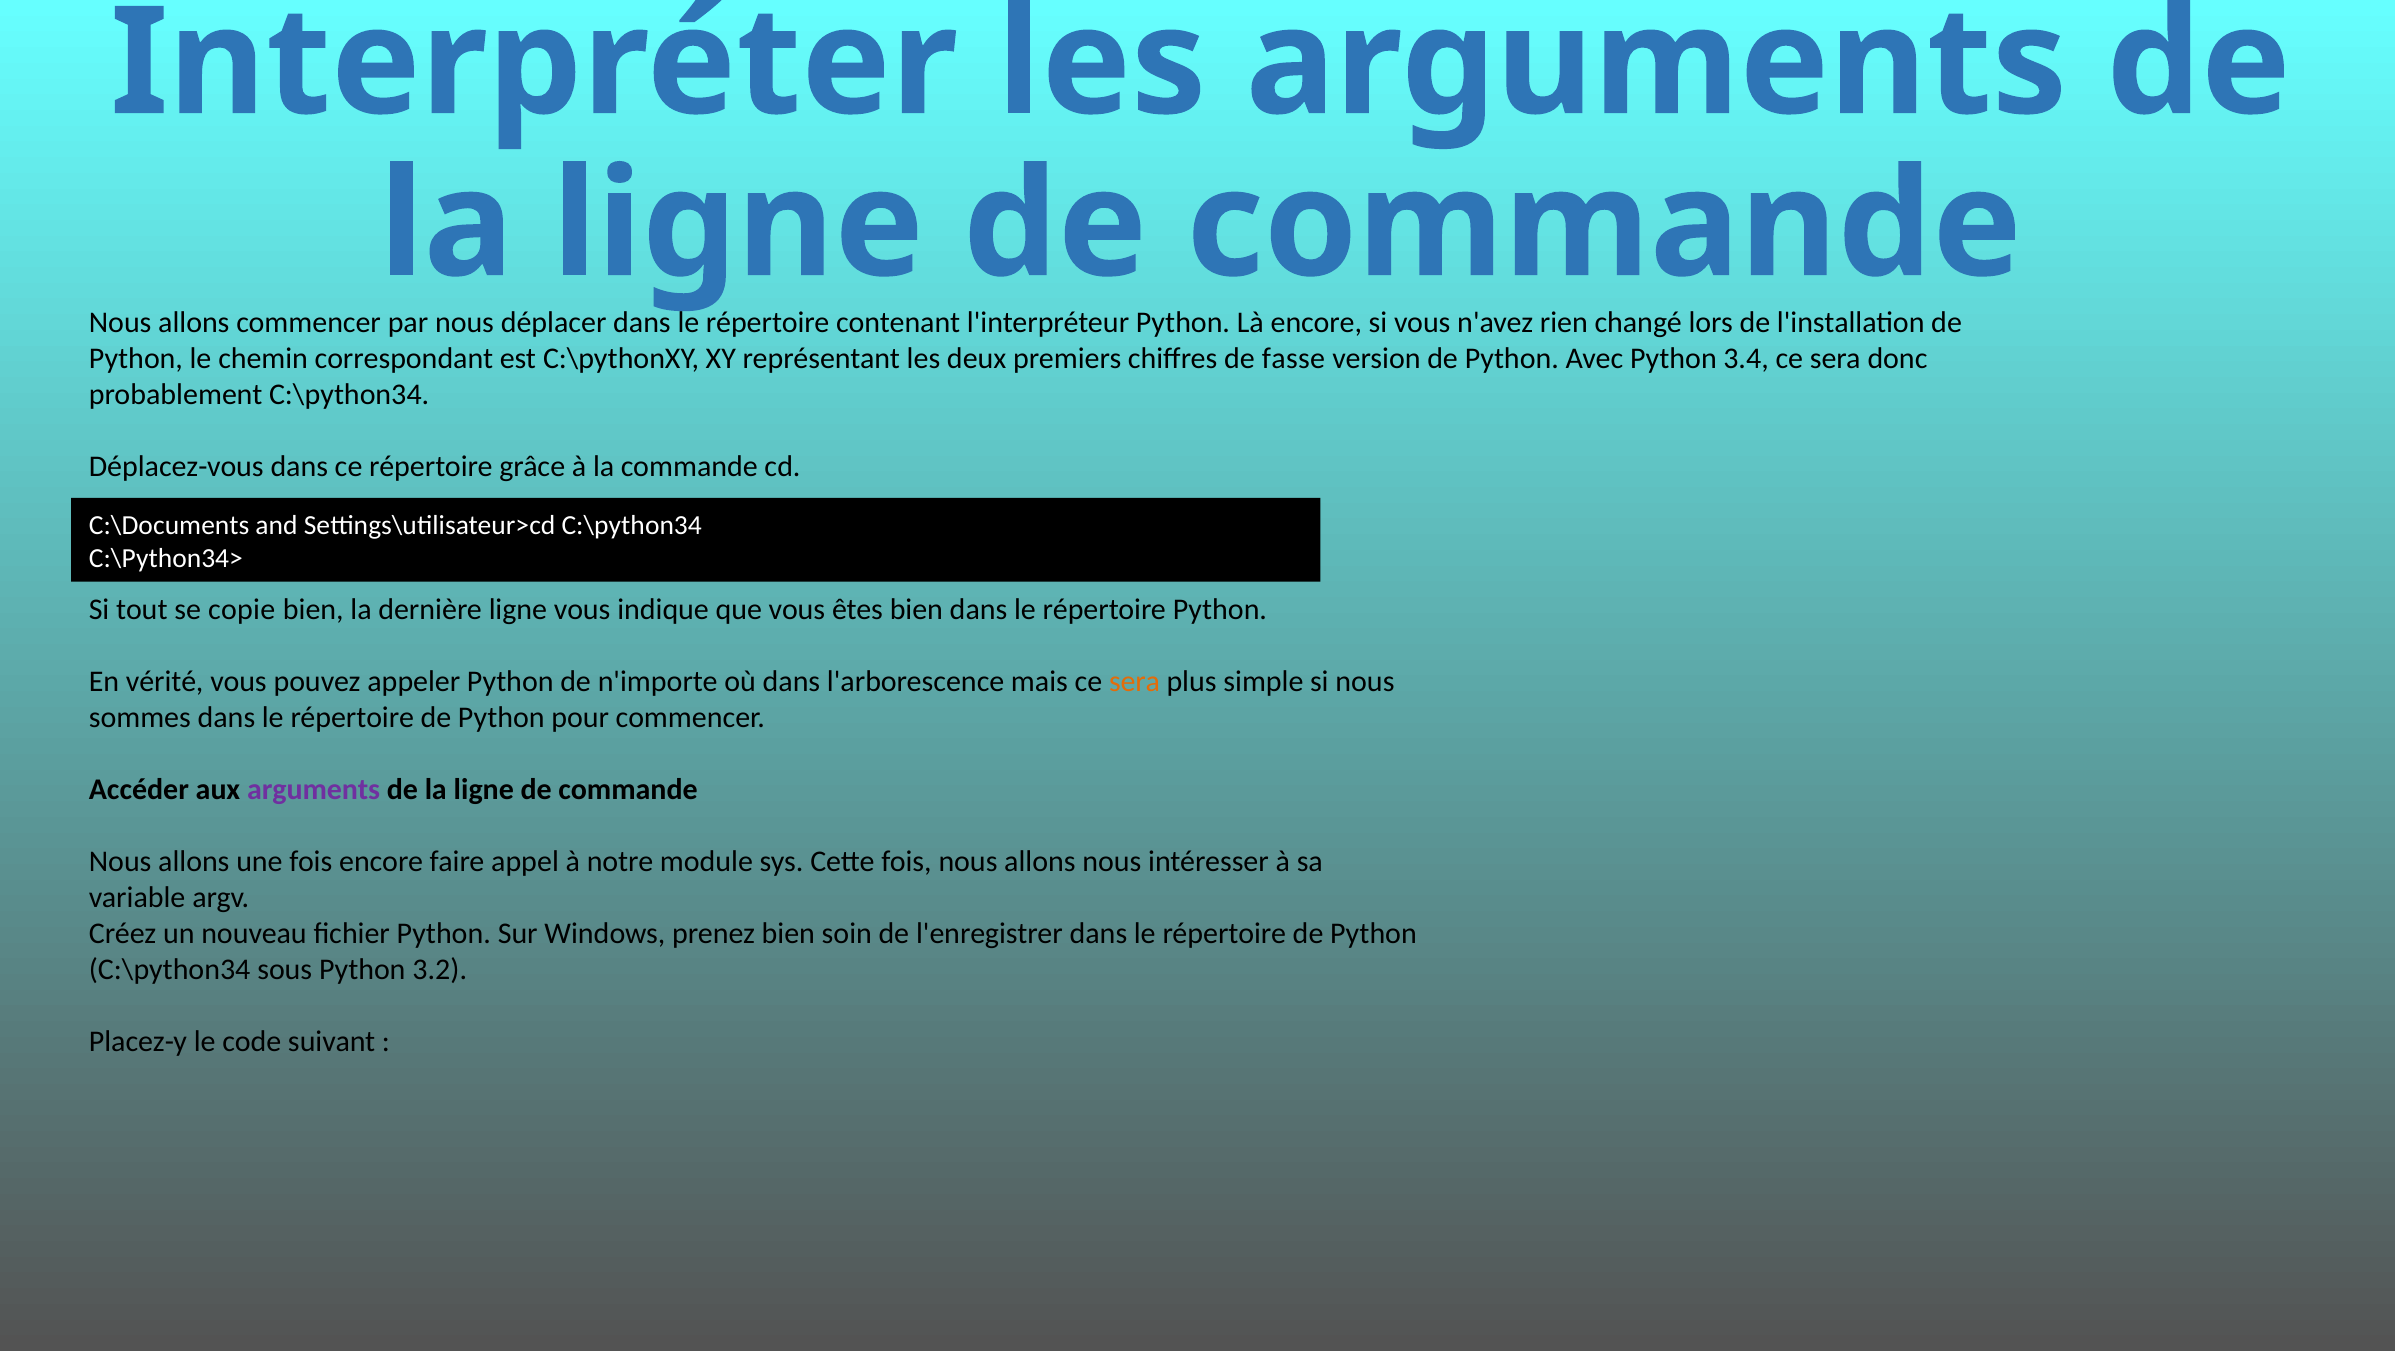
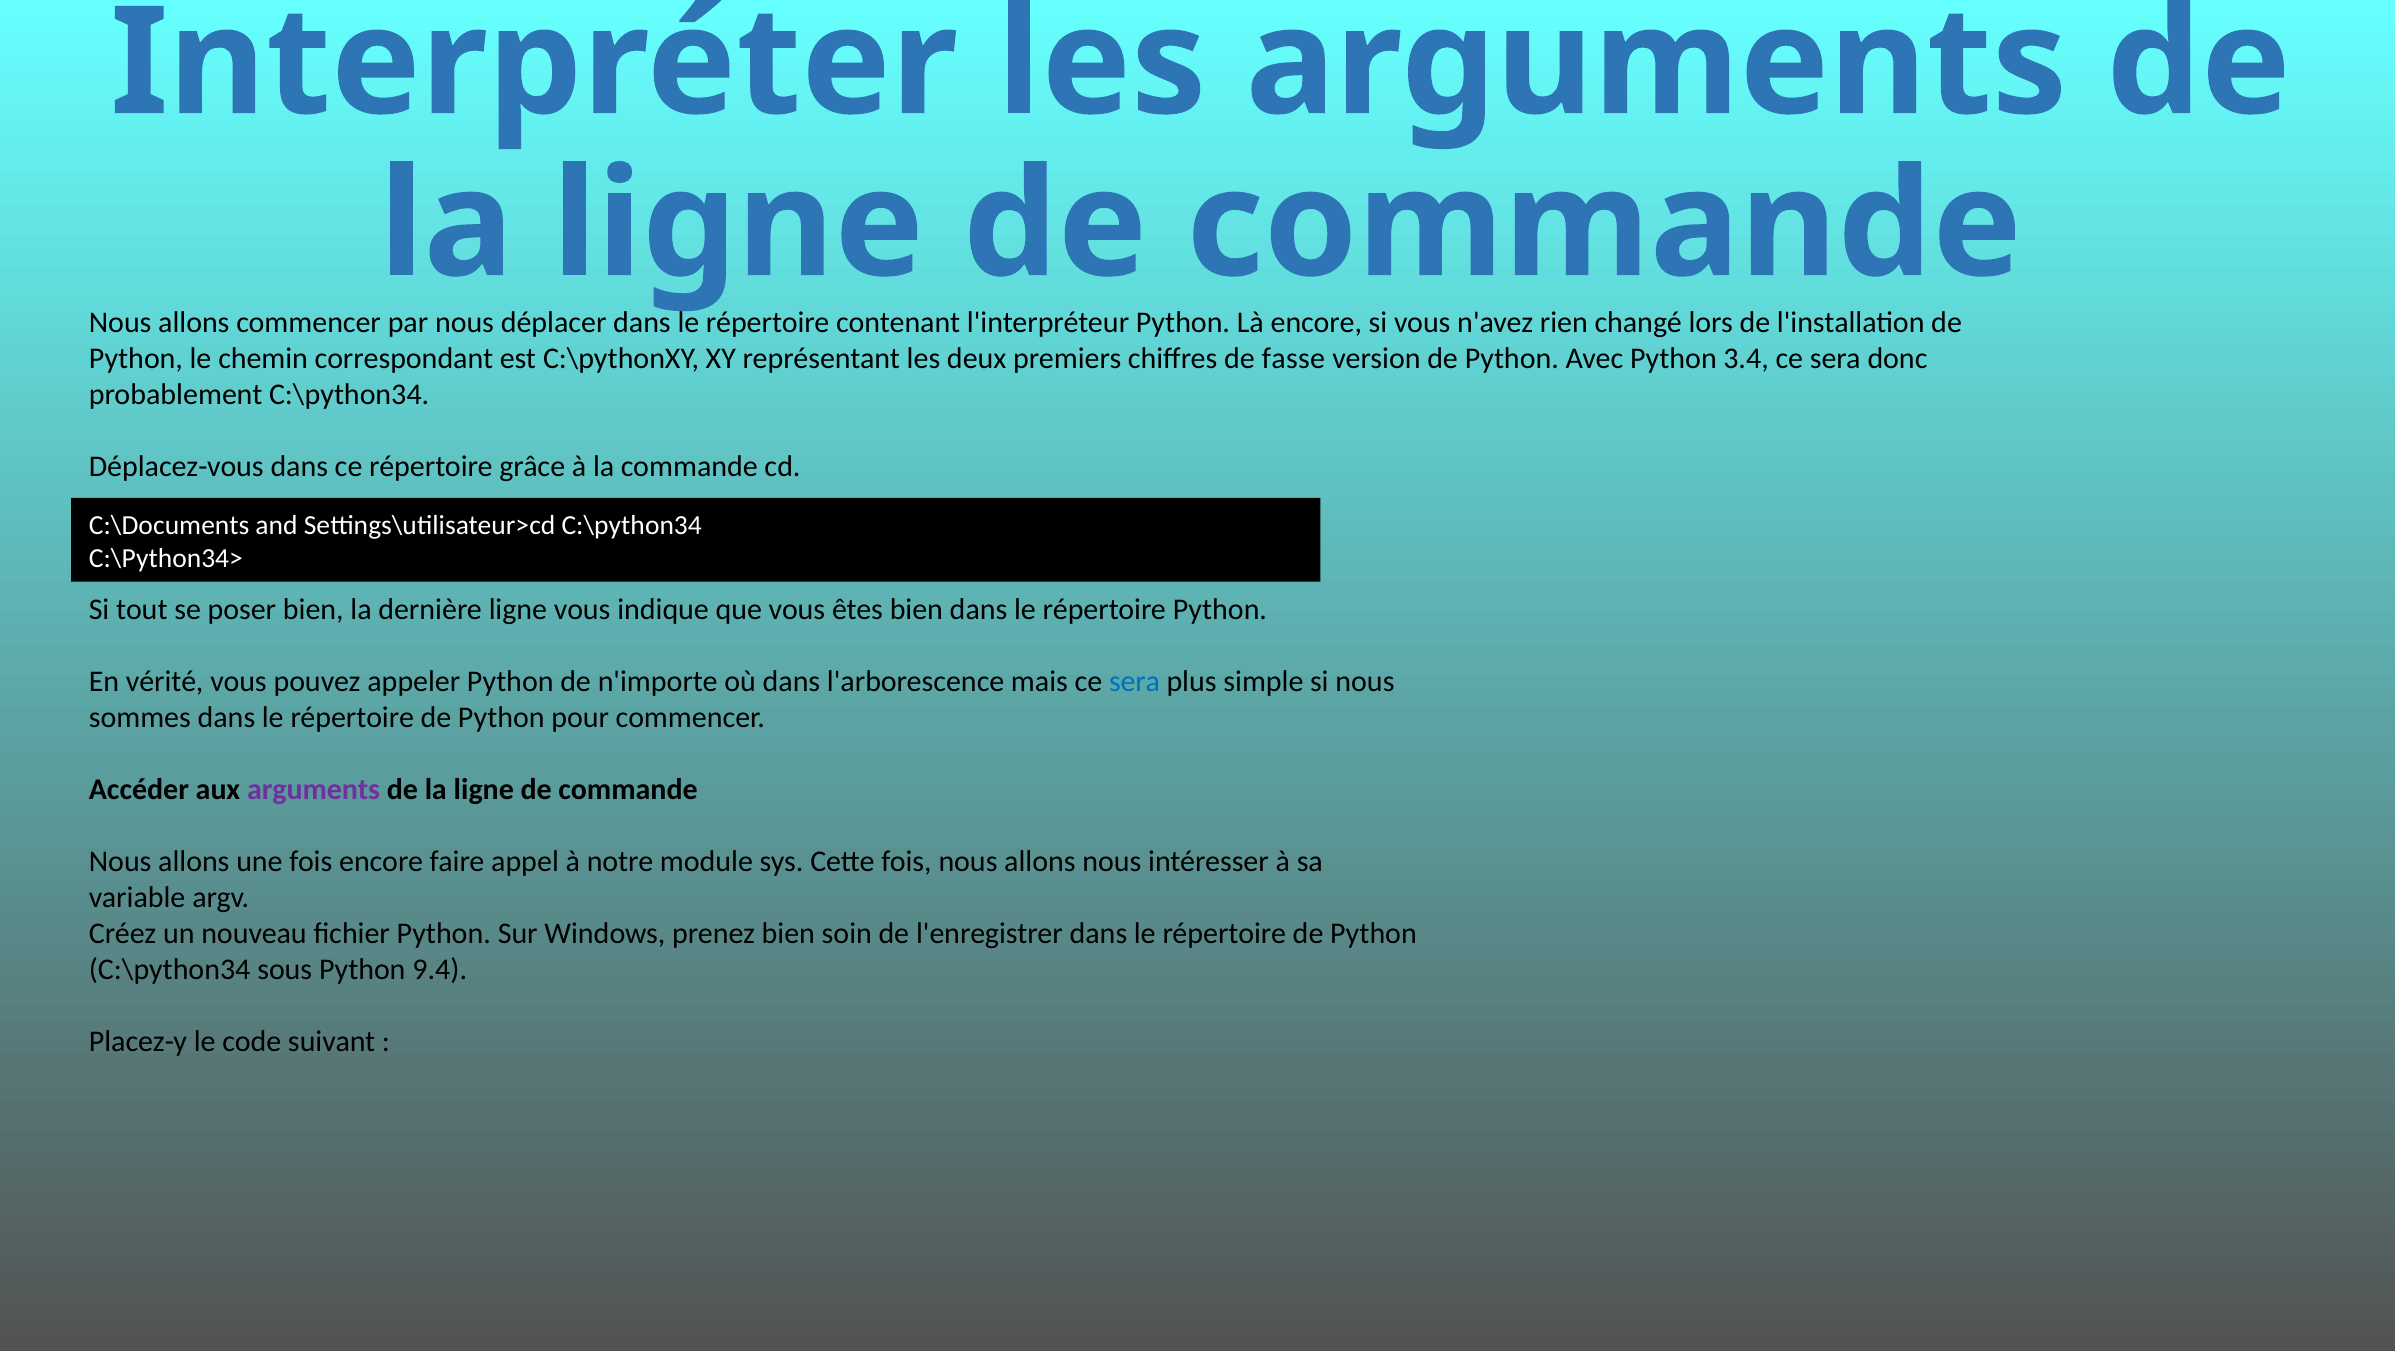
copie: copie -> poser
sera at (1135, 681) colour: orange -> blue
3.2: 3.2 -> 9.4
